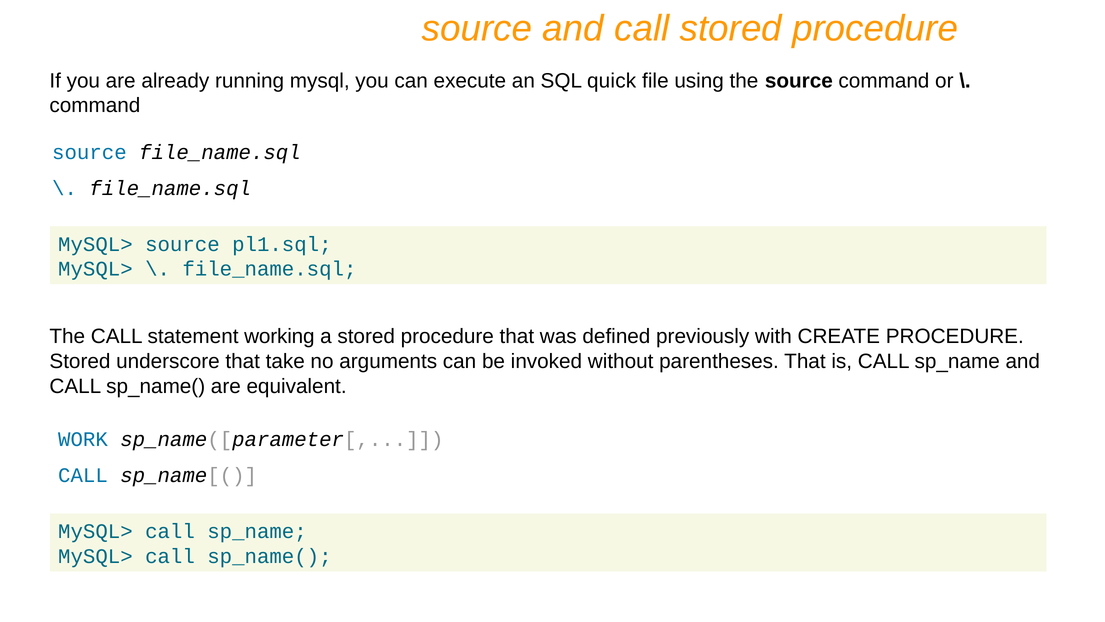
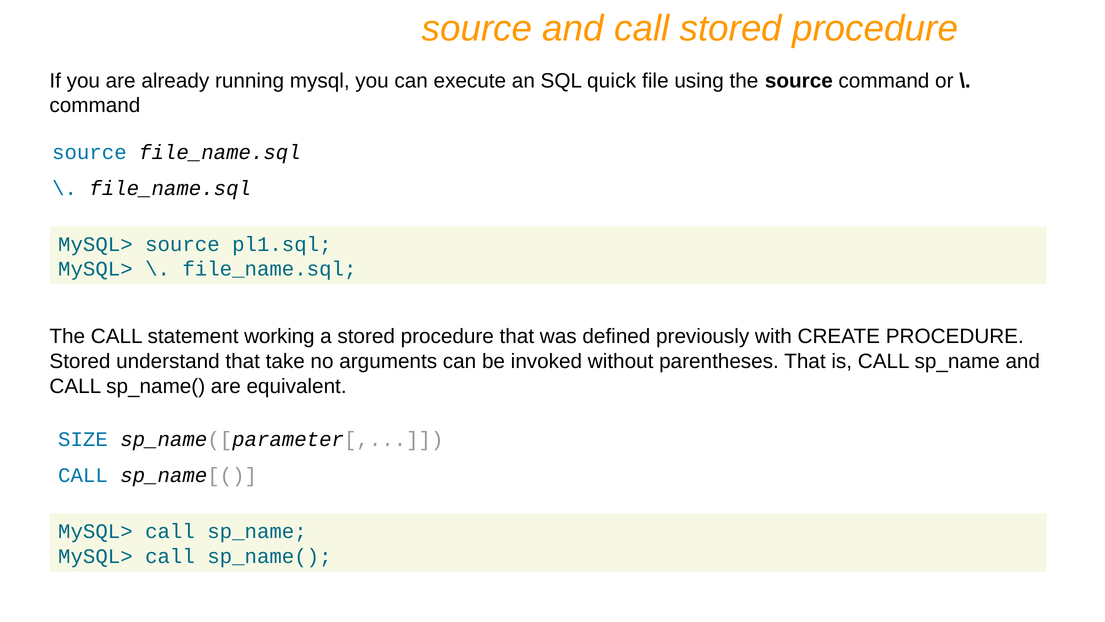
underscore: underscore -> understand
WORK: WORK -> SIZE
